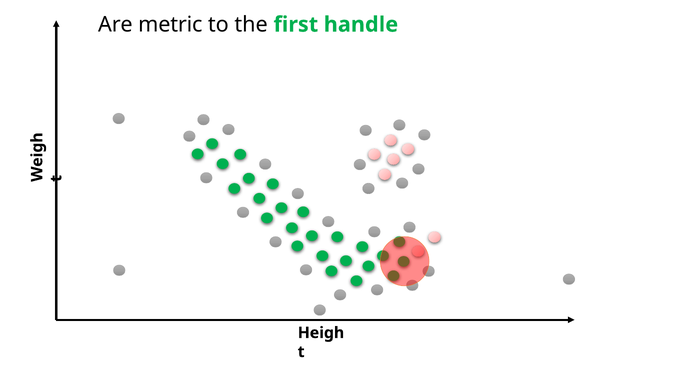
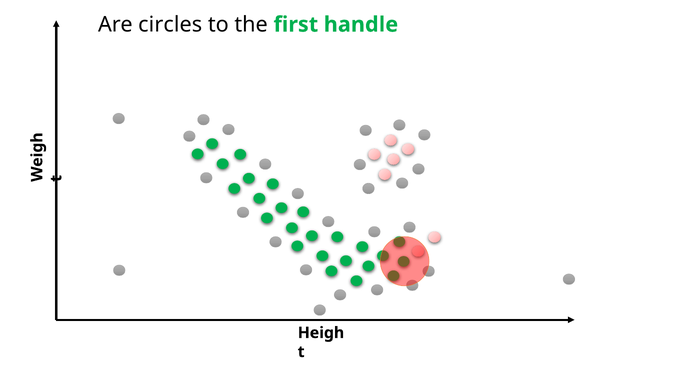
metric: metric -> circles
